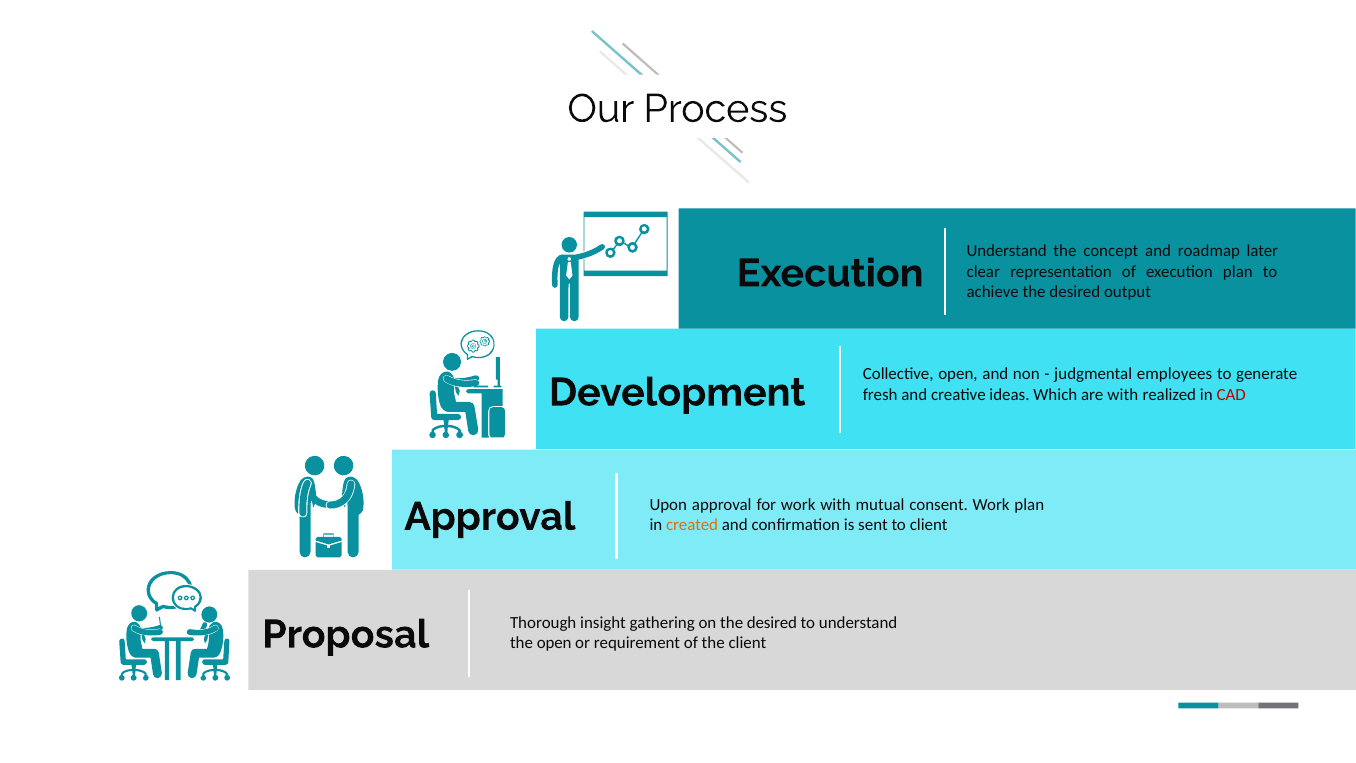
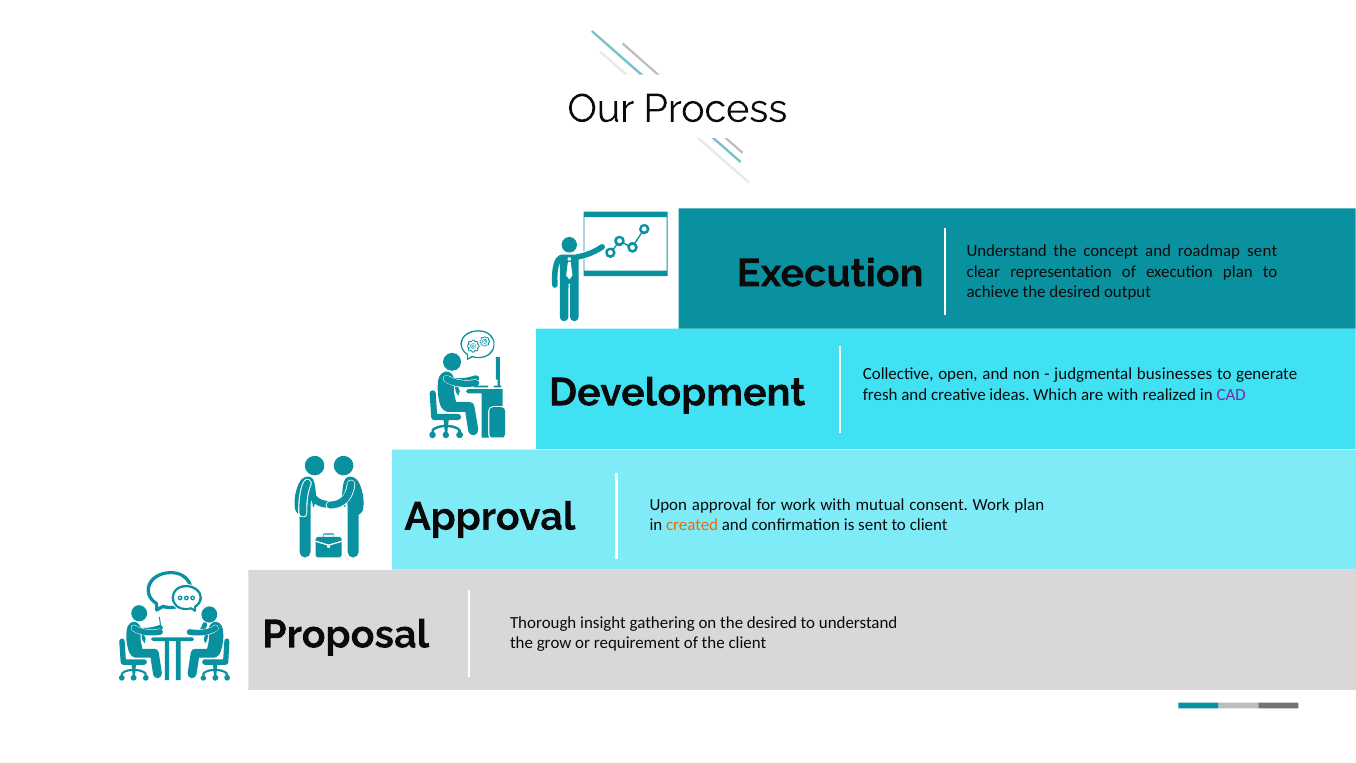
roadmap later: later -> sent
employees: employees -> businesses
CAD colour: red -> purple
the open: open -> grow
